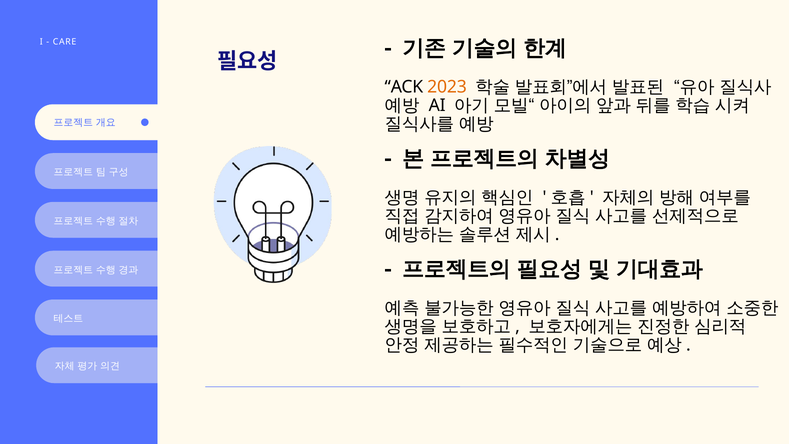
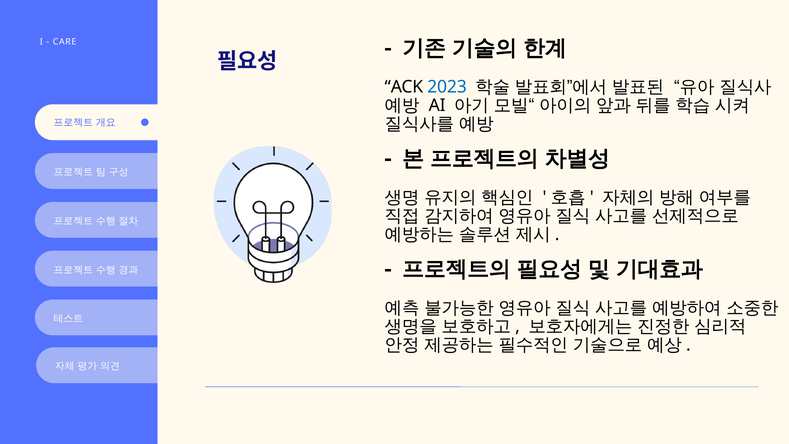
2023 colour: orange -> blue
